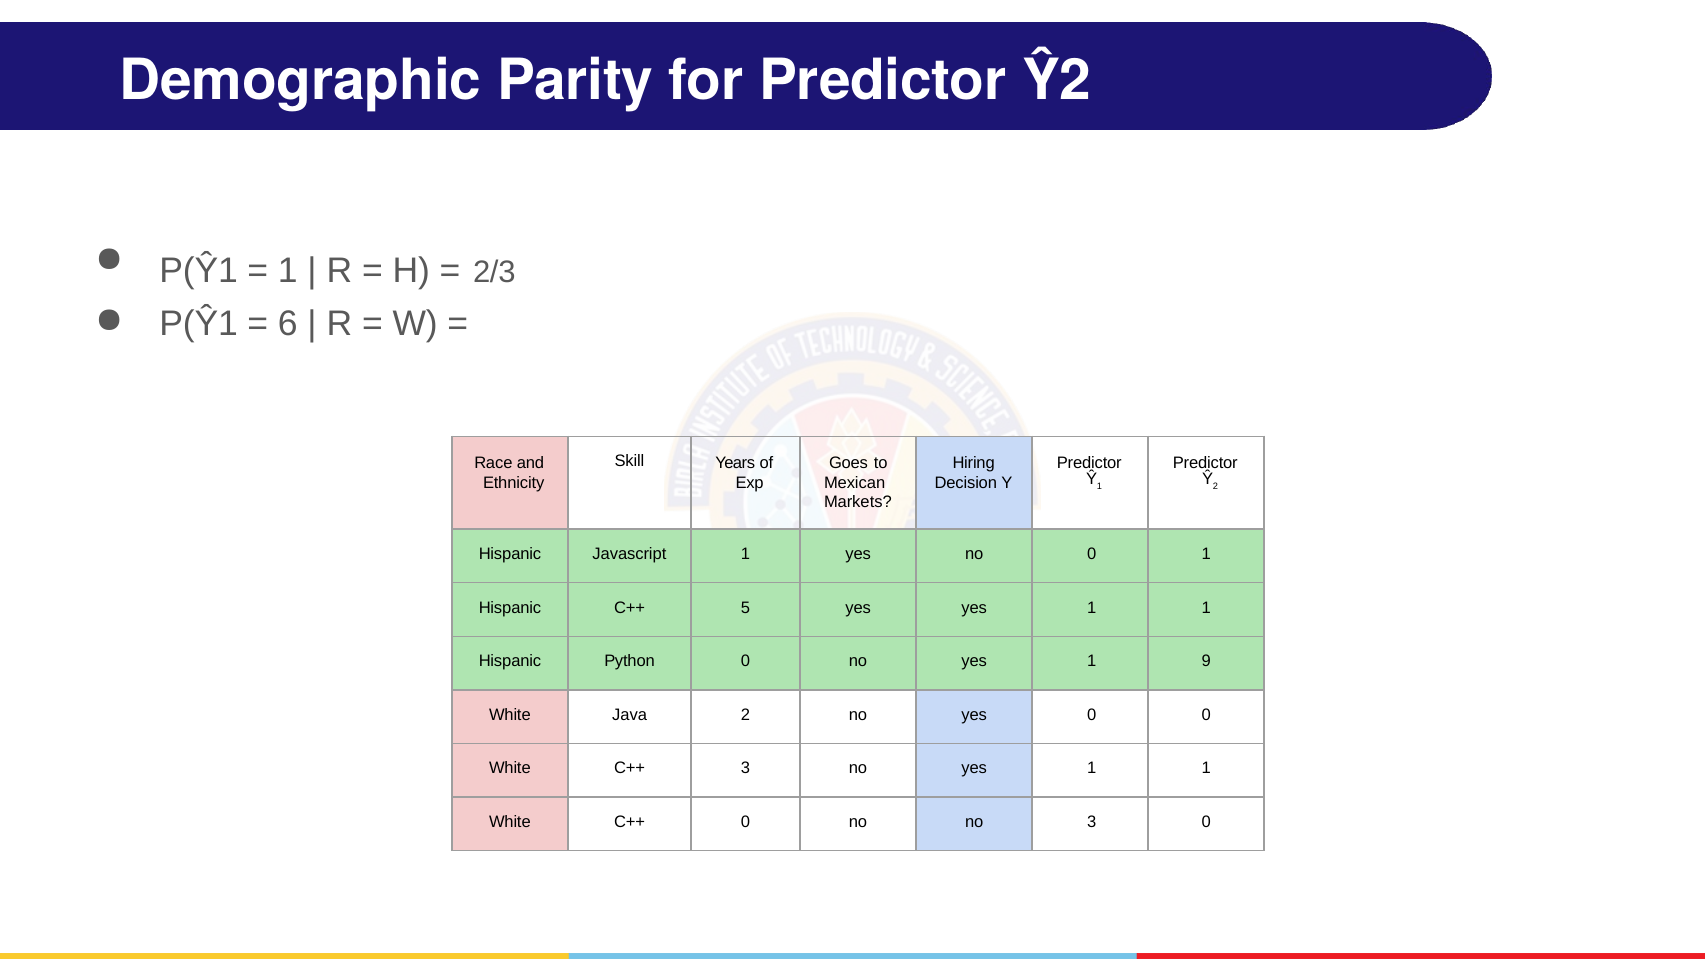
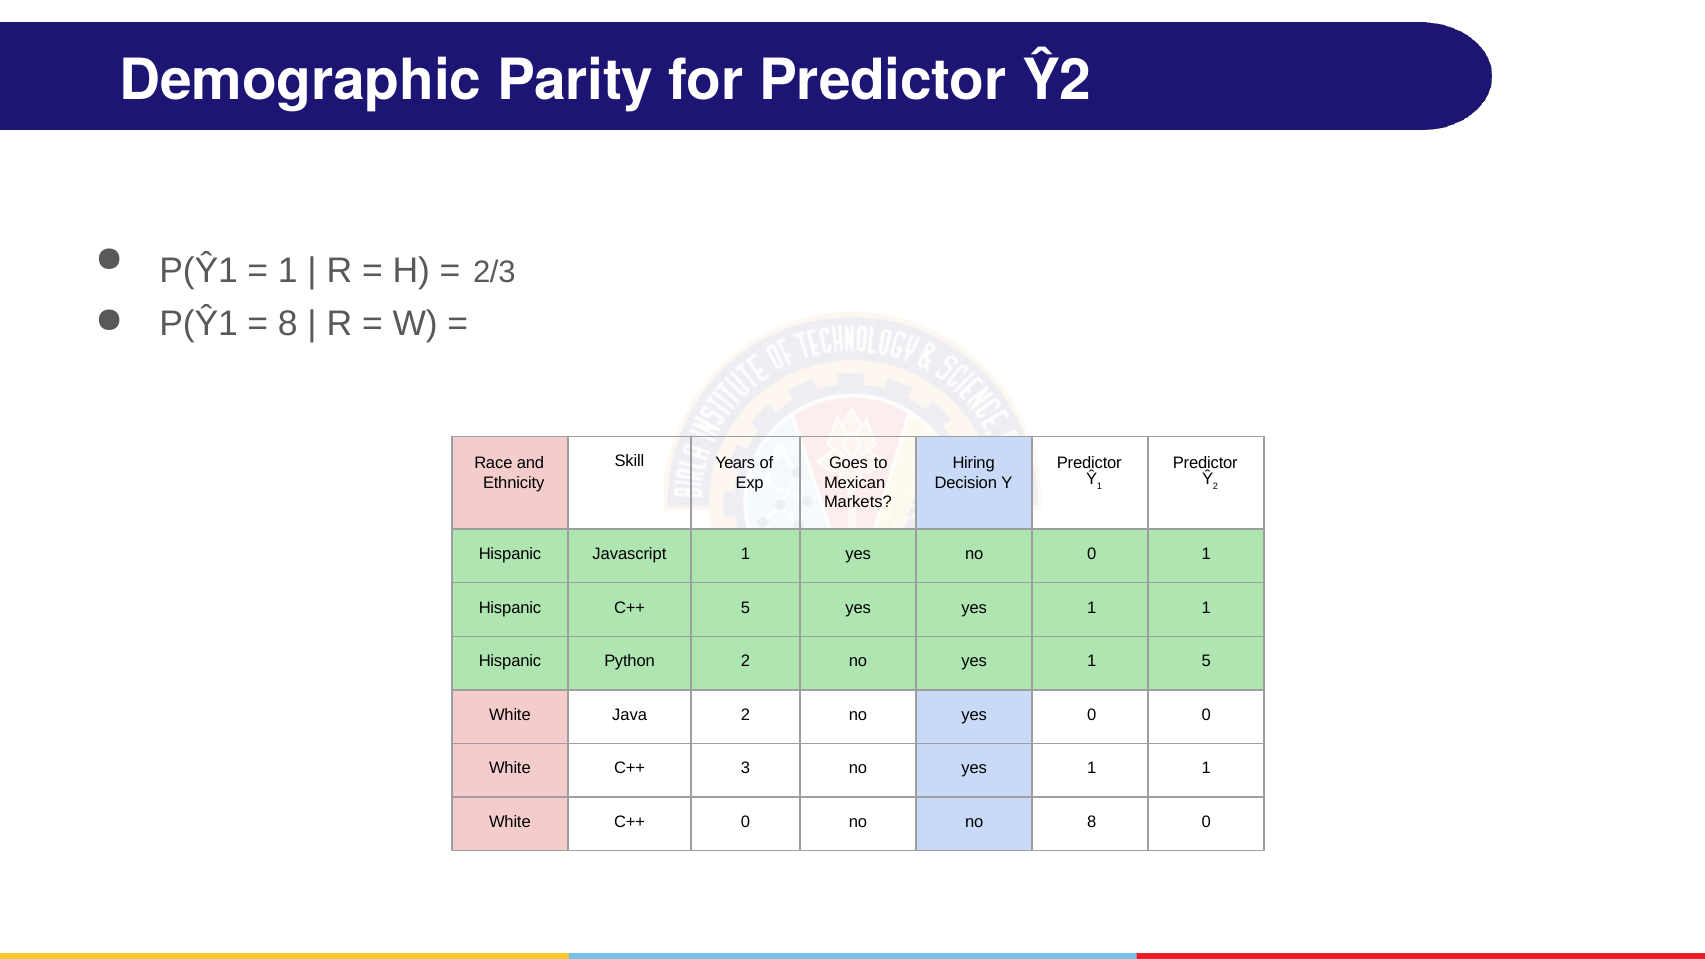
6 at (288, 324): 6 -> 8
Python 0: 0 -> 2
1 9: 9 -> 5
no 3: 3 -> 8
